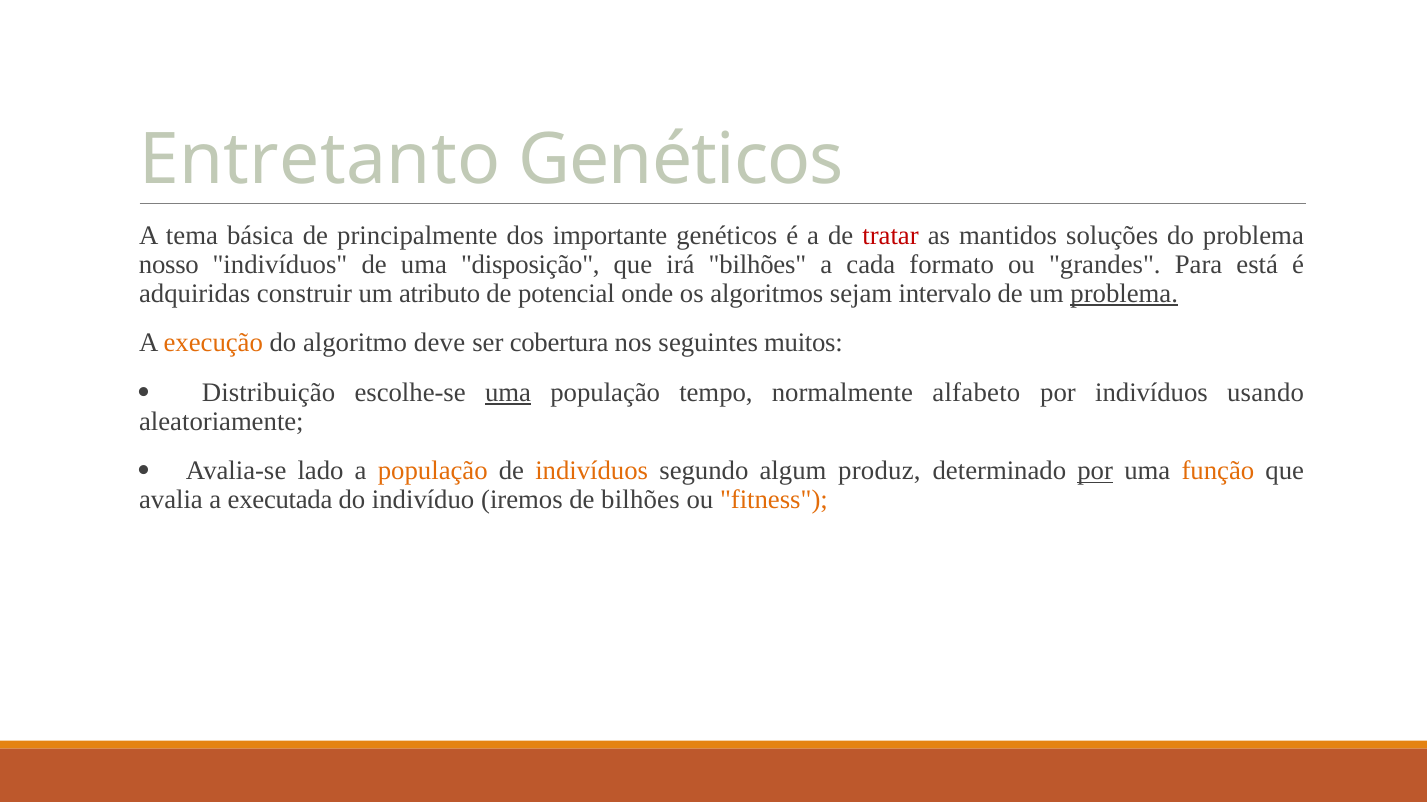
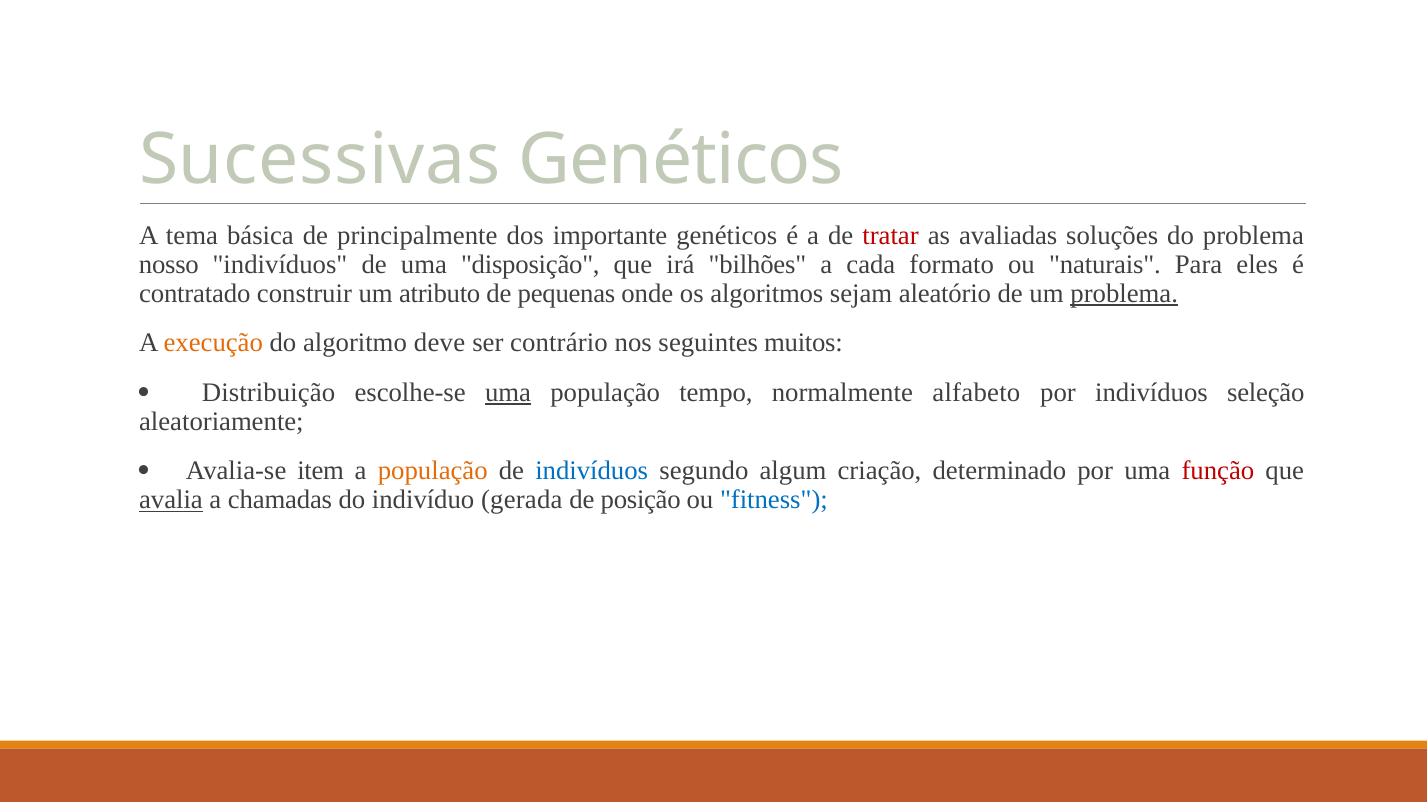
Entretanto: Entretanto -> Sucessivas
mantidos: mantidos -> avaliadas
grandes: grandes -> naturais
está: está -> eles
adquiridas: adquiridas -> contratado
potencial: potencial -> pequenas
intervalo: intervalo -> aleatório
cobertura: cobertura -> contrário
usando: usando -> seleção
lado: lado -> item
indivíduos at (592, 472) colour: orange -> blue
produz: produz -> criação
por at (1095, 472) underline: present -> none
função colour: orange -> red
avalia underline: none -> present
executada: executada -> chamadas
iremos: iremos -> gerada
de bilhões: bilhões -> posição
fitness colour: orange -> blue
